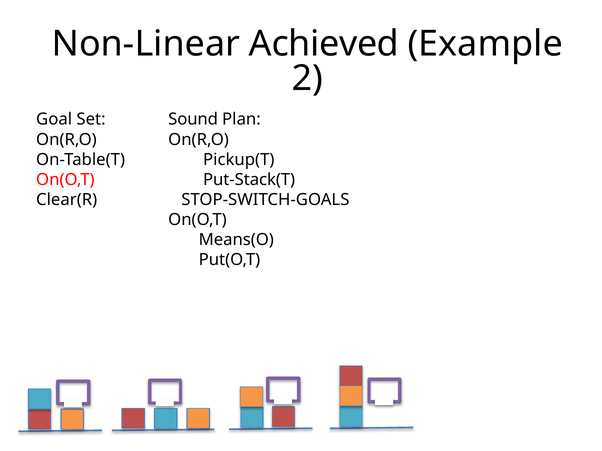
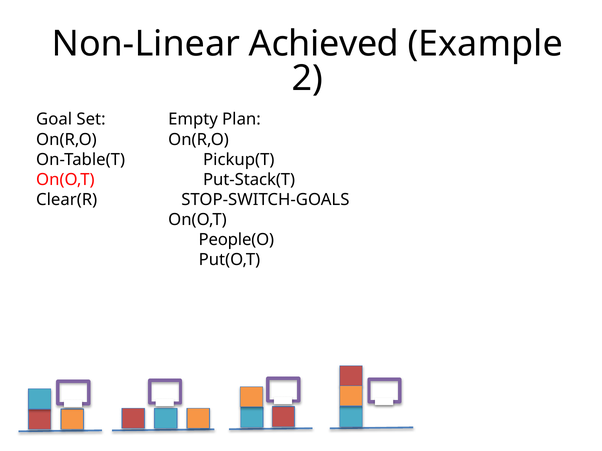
Sound: Sound -> Empty
Means(O: Means(O -> People(O
